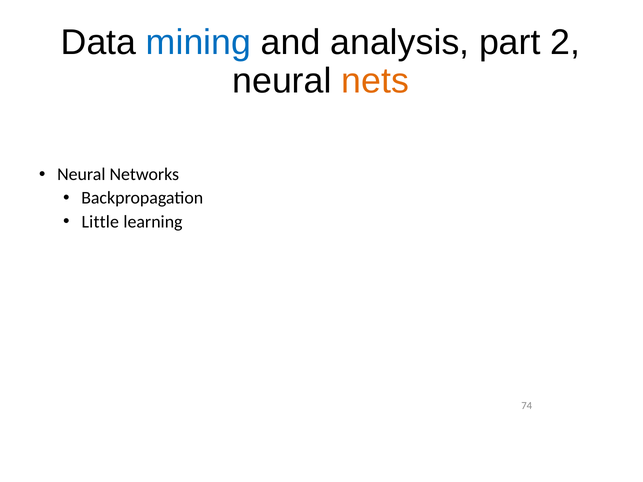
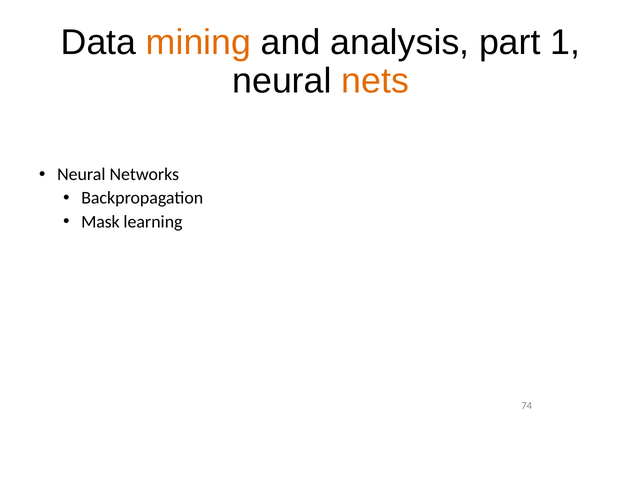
mining colour: blue -> orange
2: 2 -> 1
Little: Little -> Mask
